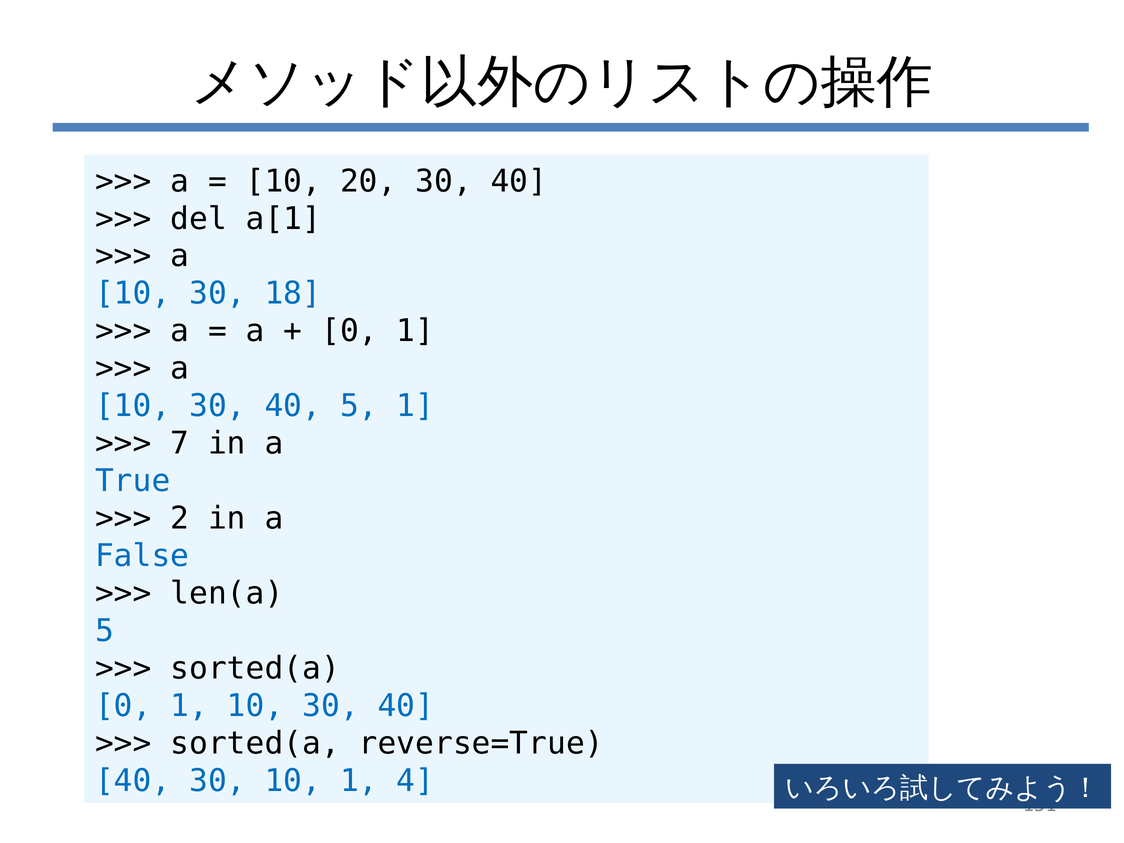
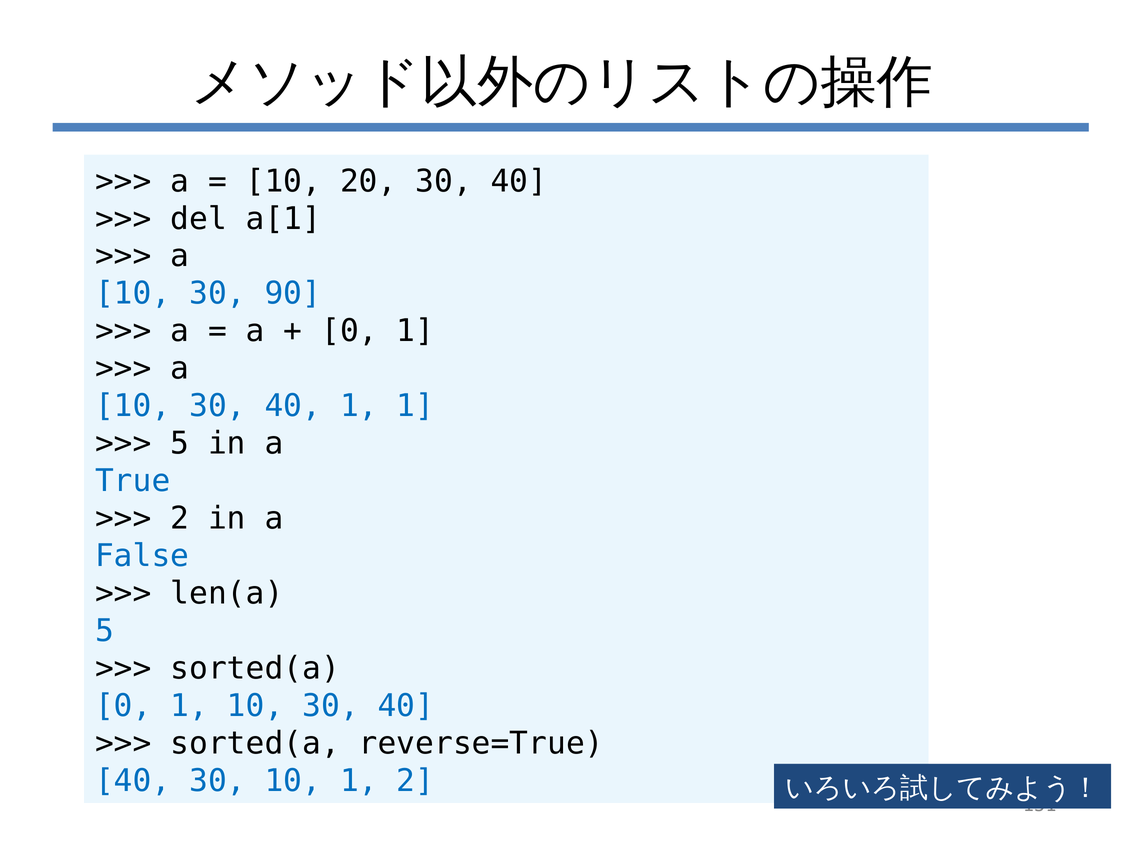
18: 18 -> 90
40 5: 5 -> 1
7 at (180, 444): 7 -> 5
1 4: 4 -> 2
